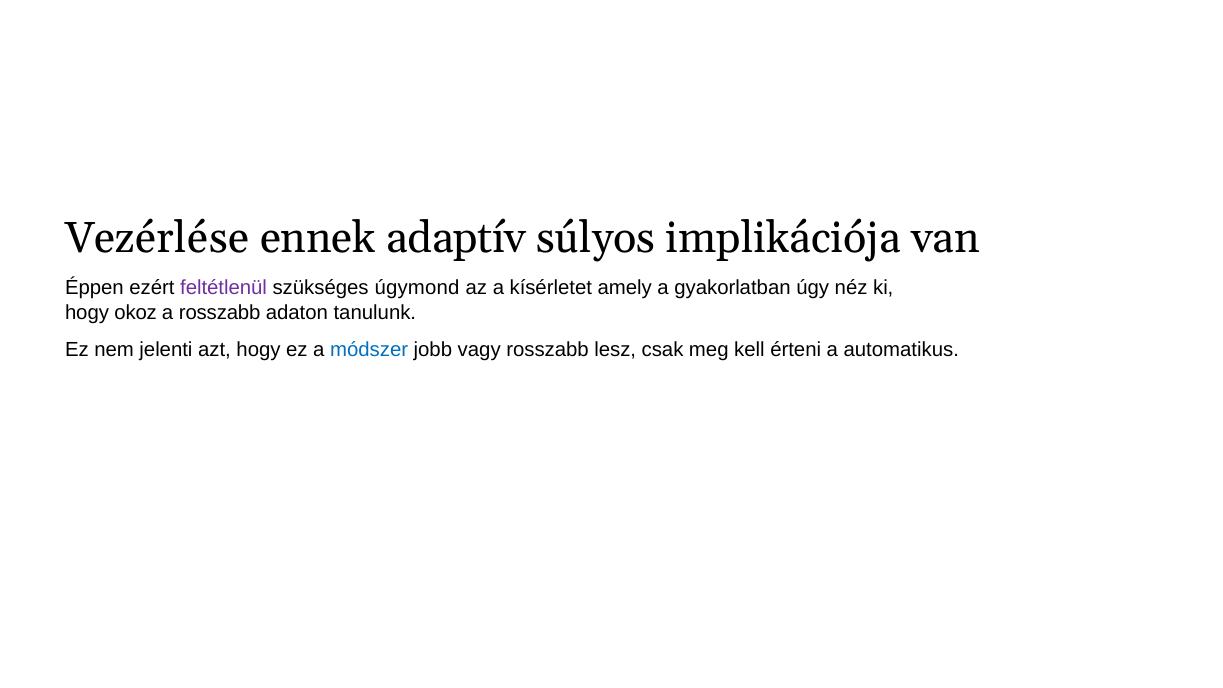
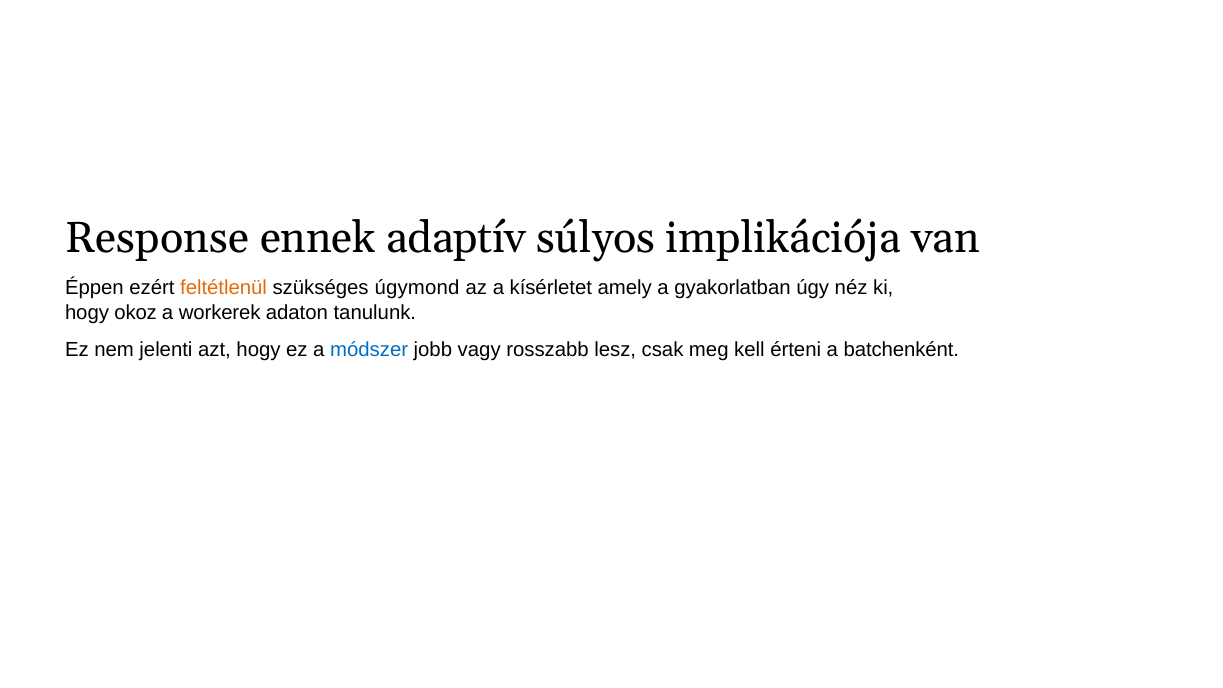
Vezérlése: Vezérlése -> Response
feltétlenül colour: purple -> orange
a rosszabb: rosszabb -> workerek
automatikus: automatikus -> batchenként
